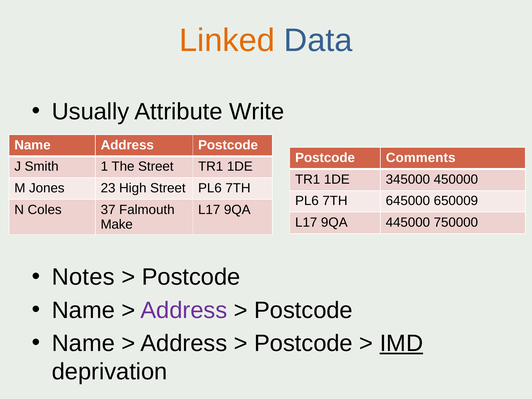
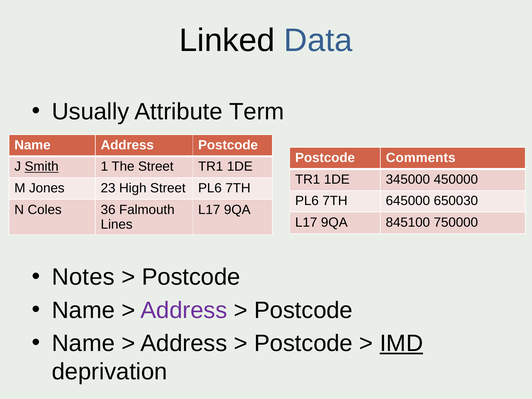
Linked colour: orange -> black
Write: Write -> Term
Smith underline: none -> present
650009: 650009 -> 650030
37: 37 -> 36
445000: 445000 -> 845100
Make: Make -> Lines
